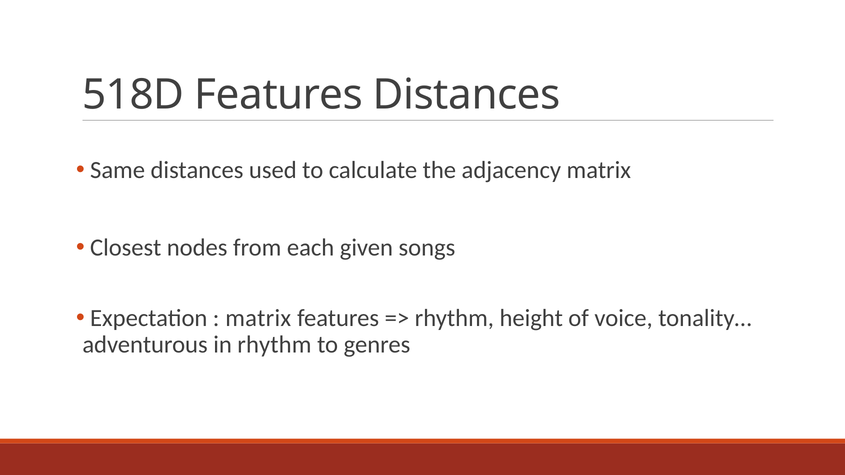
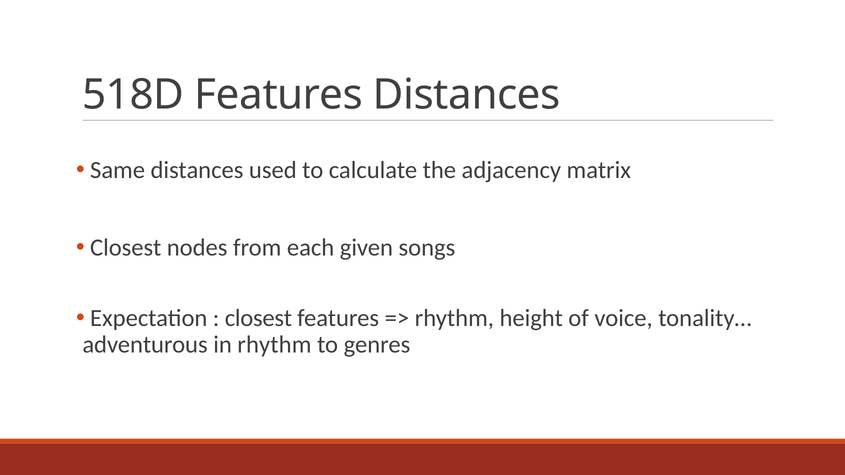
matrix at (258, 318): matrix -> closest
